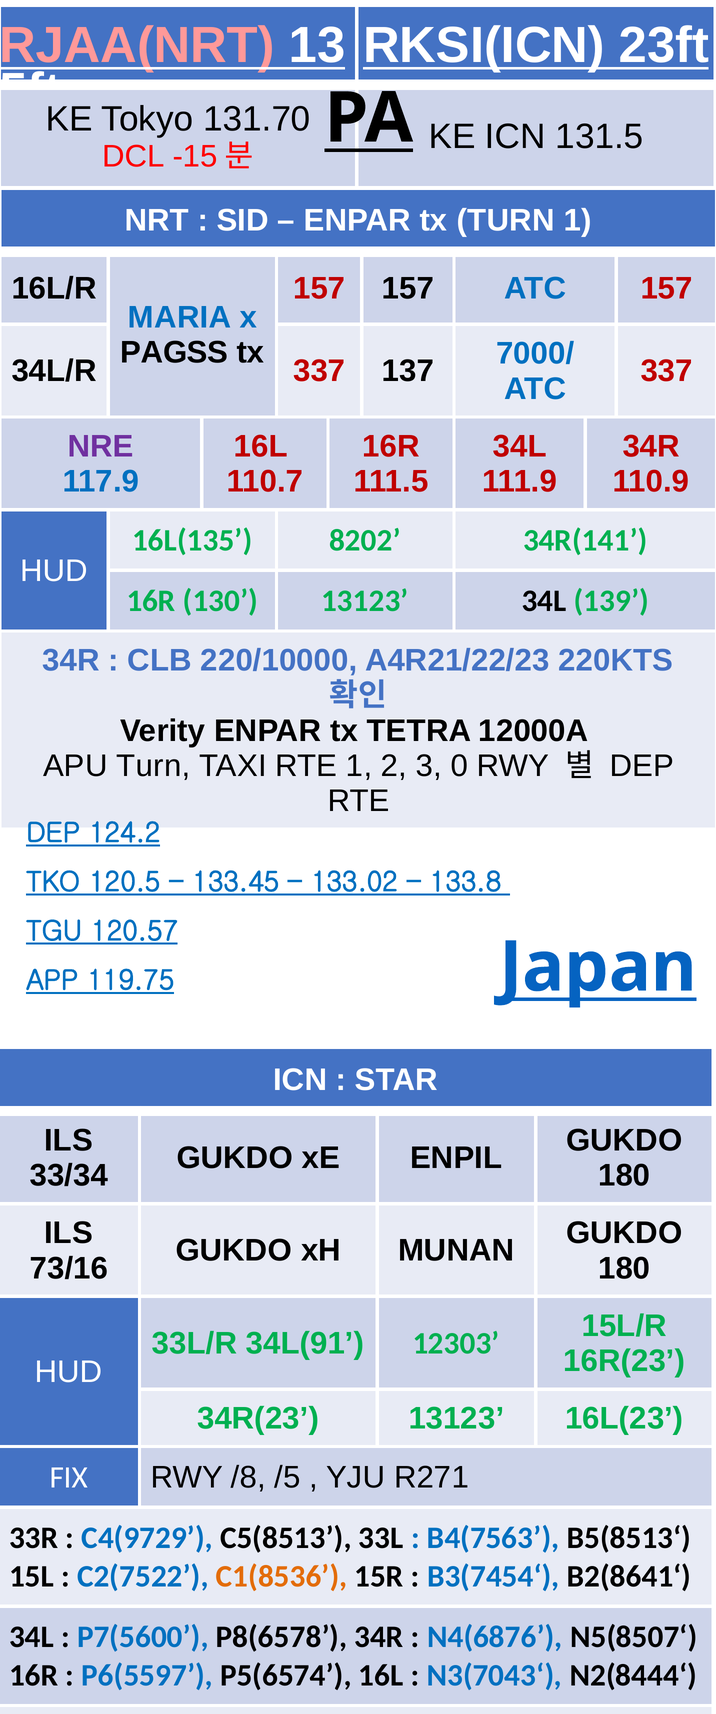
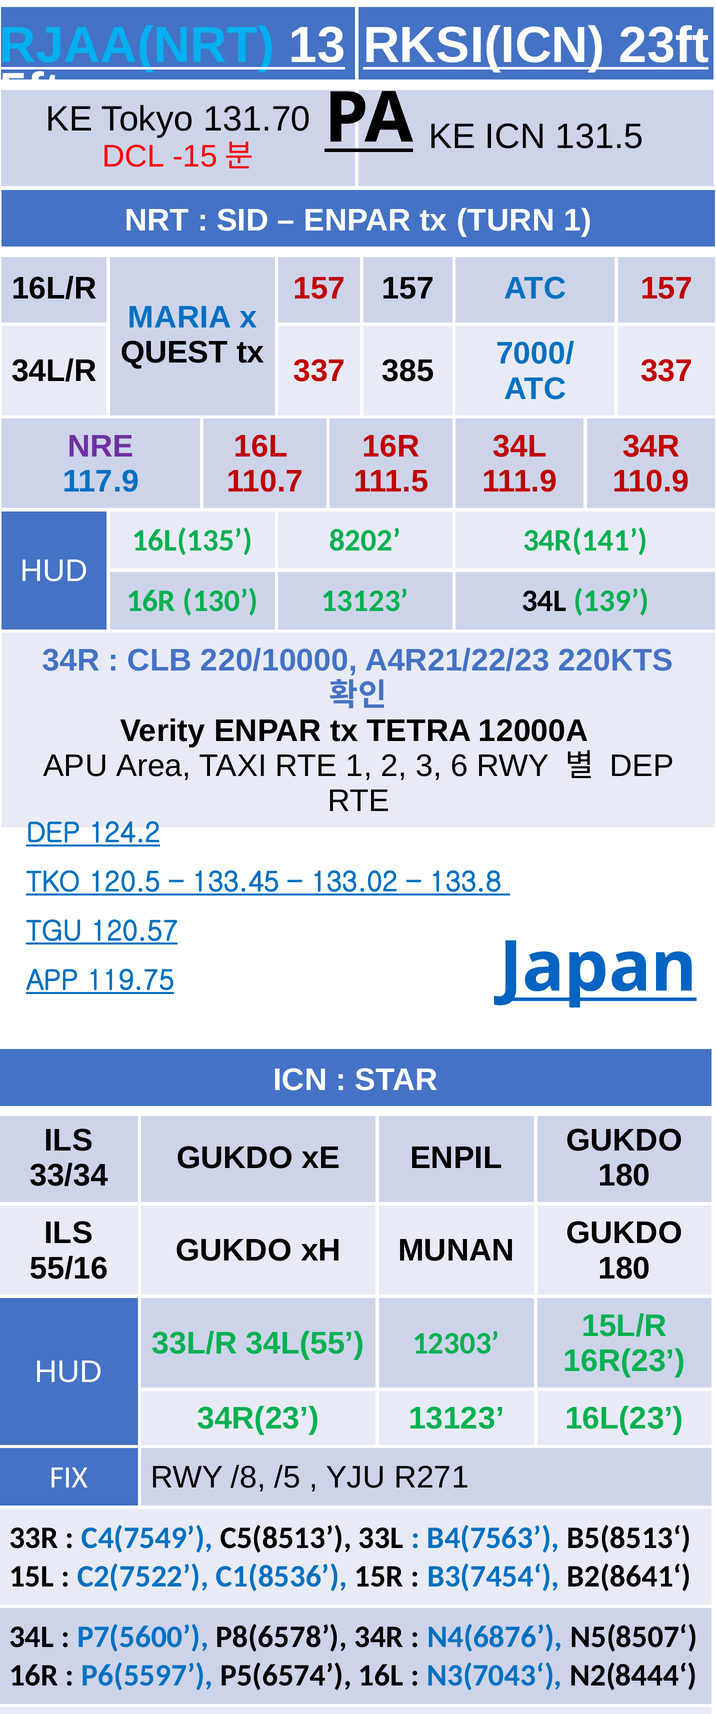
RJAA(NRT colour: pink -> light blue
PAGSS: PAGSS -> QUEST
137: 137 -> 385
APU Turn: Turn -> Area
0: 0 -> 6
73/16: 73/16 -> 55/16
34L(91: 34L(91 -> 34L(55
C4(9729: C4(9729 -> C4(7549
C1(8536 colour: orange -> blue
